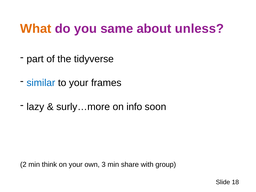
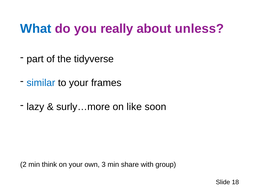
What colour: orange -> blue
same: same -> really
info: info -> like
